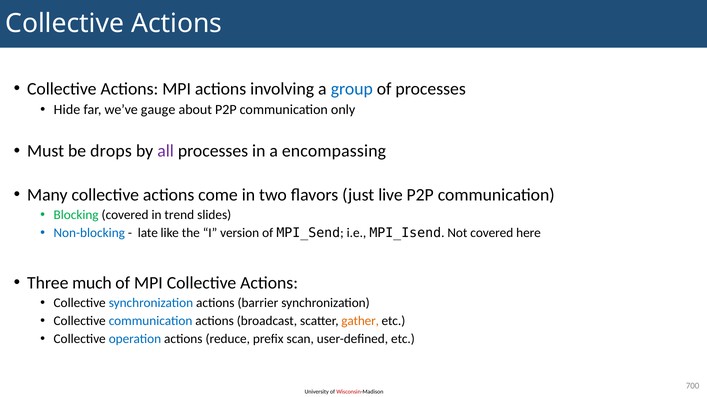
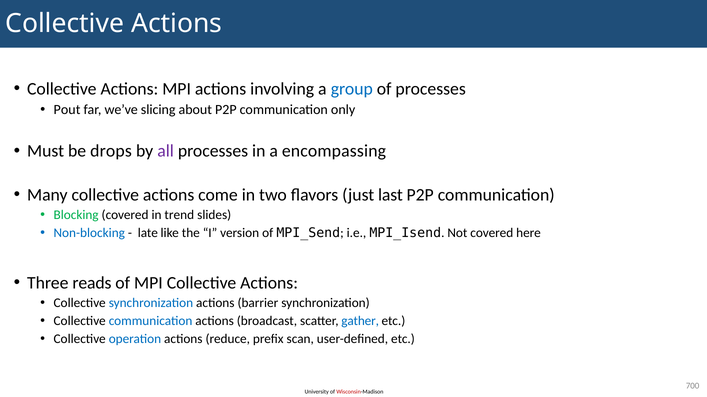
Hide: Hide -> Pout
gauge: gauge -> slicing
live: live -> last
much: much -> reads
gather colour: orange -> blue
